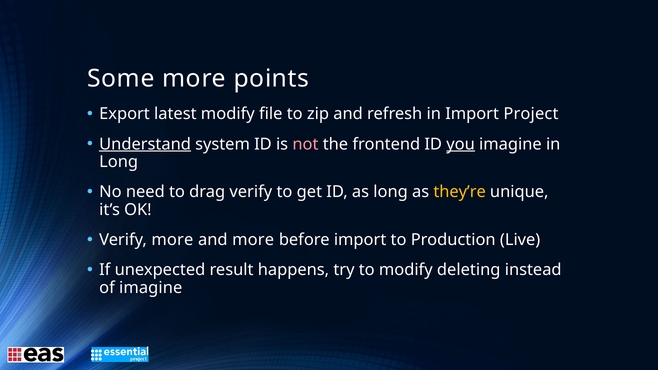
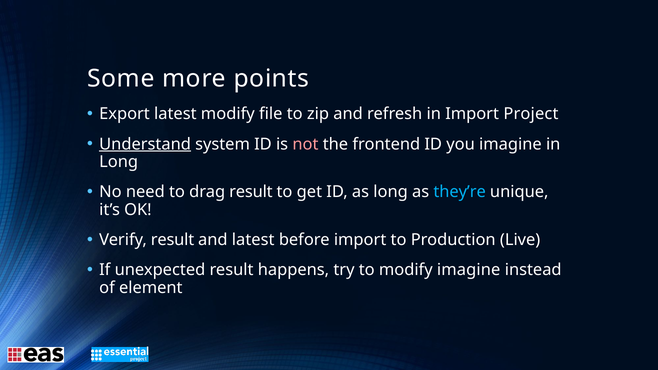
you underline: present -> none
drag verify: verify -> result
they’re colour: yellow -> light blue
Verify more: more -> result
and more: more -> latest
modify deleting: deleting -> imagine
of imagine: imagine -> element
